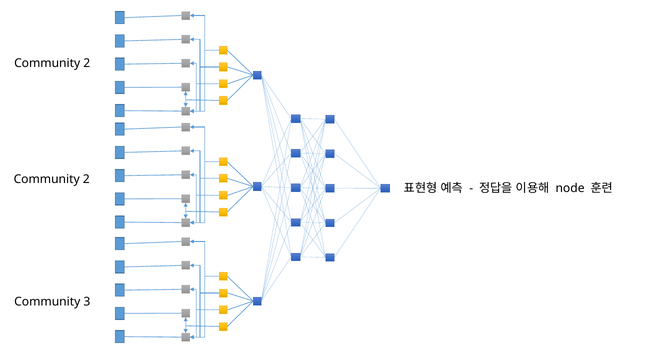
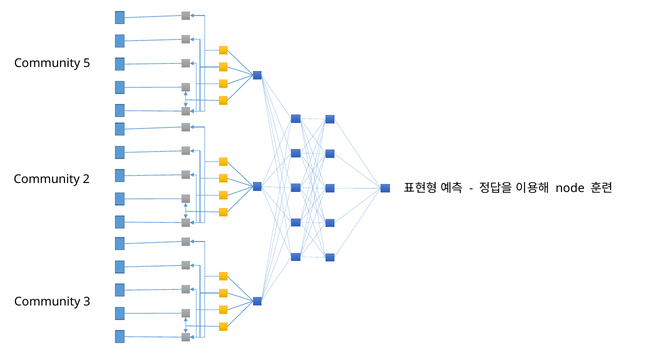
2 at (87, 63): 2 -> 5
